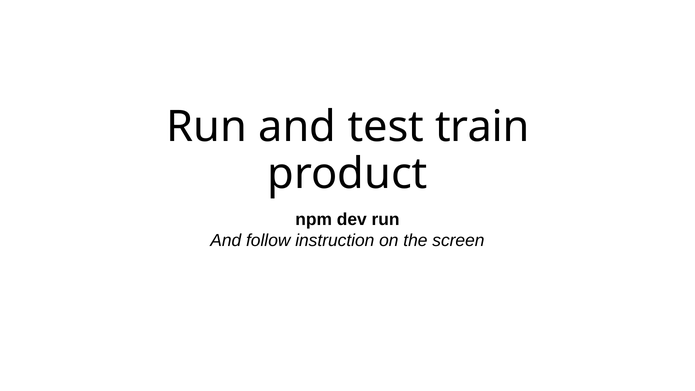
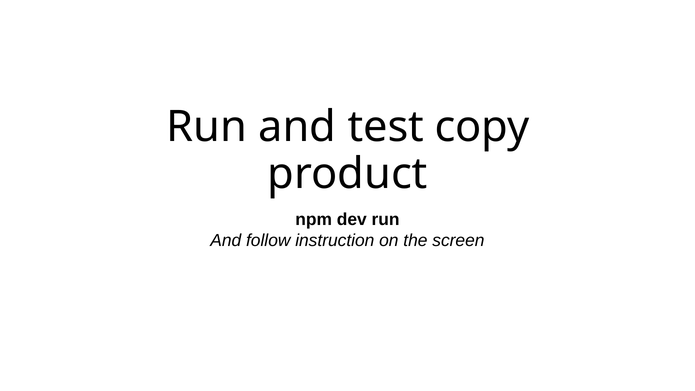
train: train -> copy
